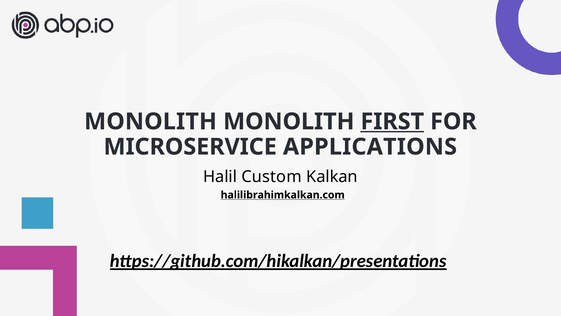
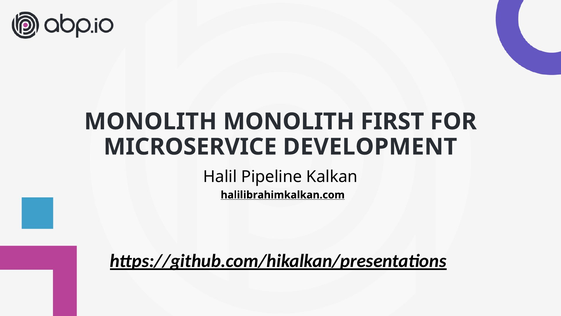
FIRST underline: present -> none
APPLICATIONS: APPLICATIONS -> DEVELOPMENT
Custom: Custom -> Pipeline
